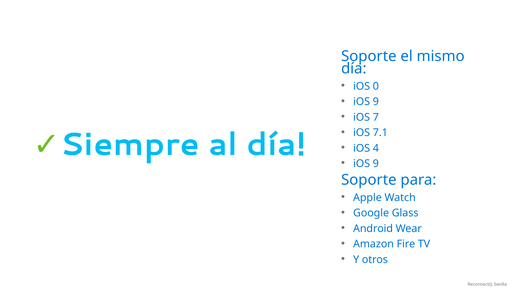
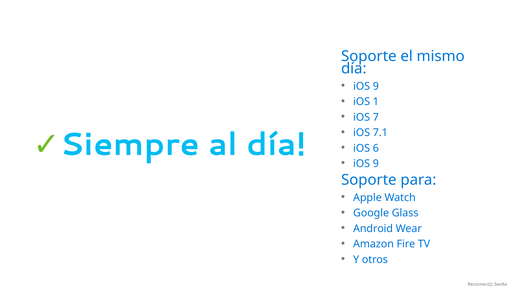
0 at (376, 86): 0 -> 9
9 at (376, 102): 9 -> 1
4: 4 -> 6
